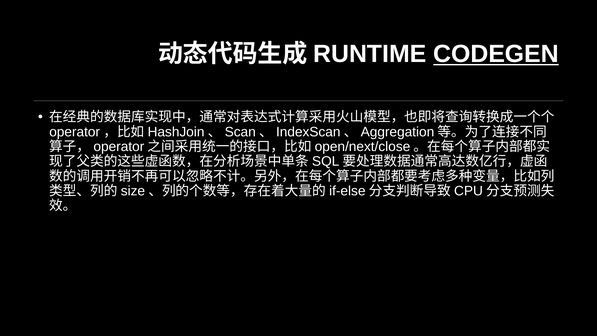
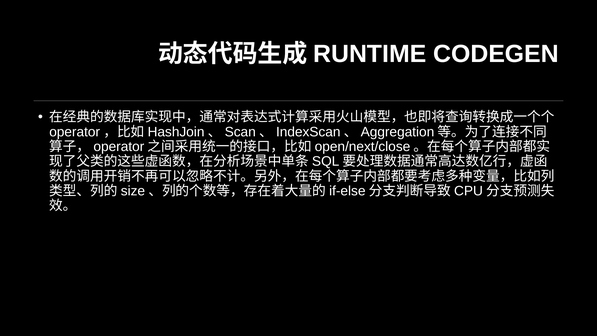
CODEGEN underline: present -> none
